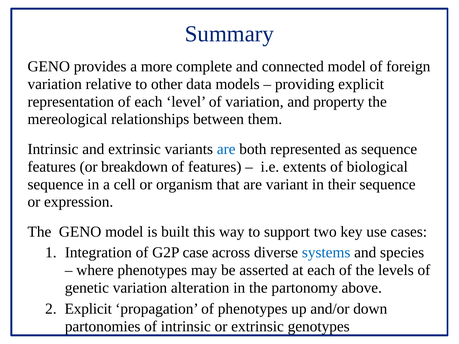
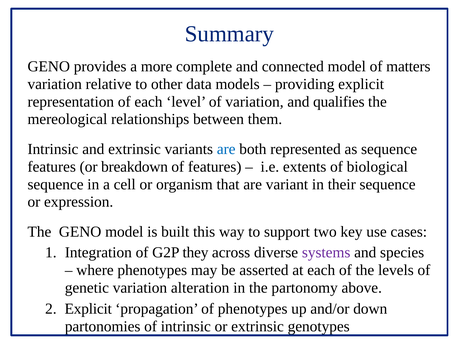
foreign: foreign -> matters
property: property -> qualifies
case: case -> they
systems colour: blue -> purple
